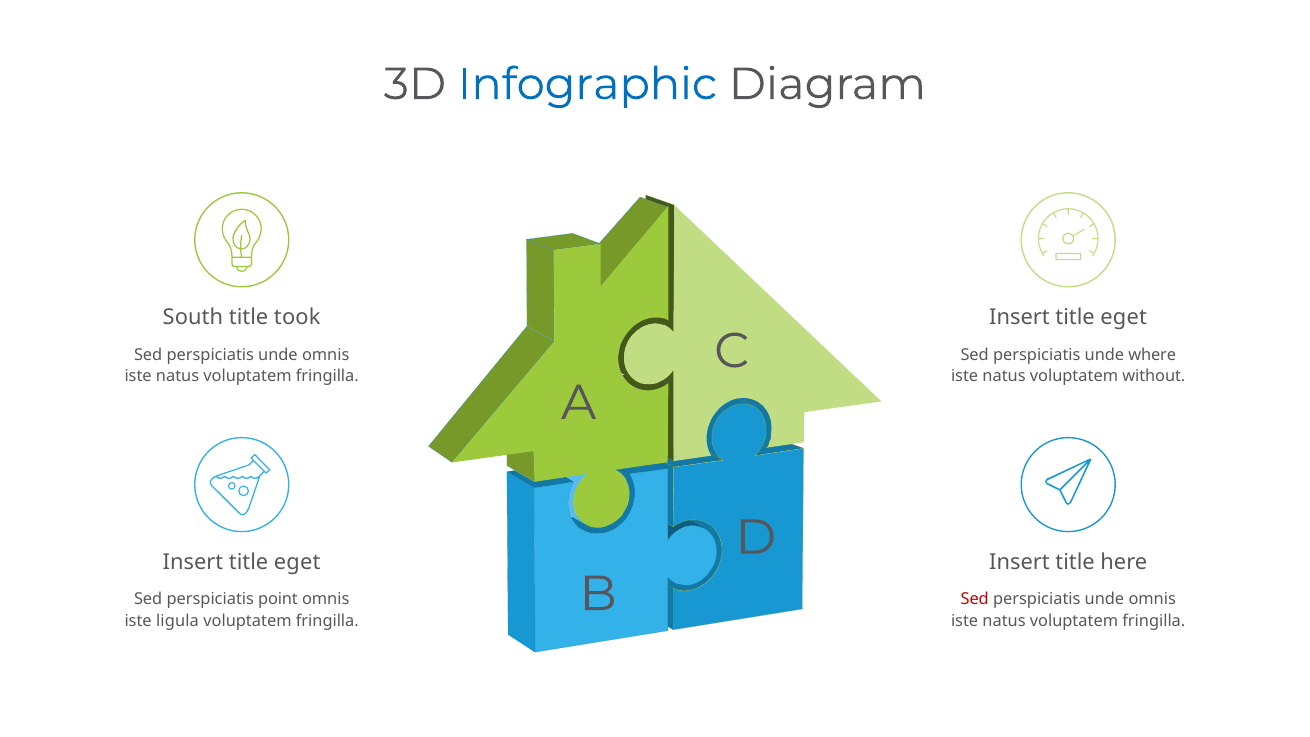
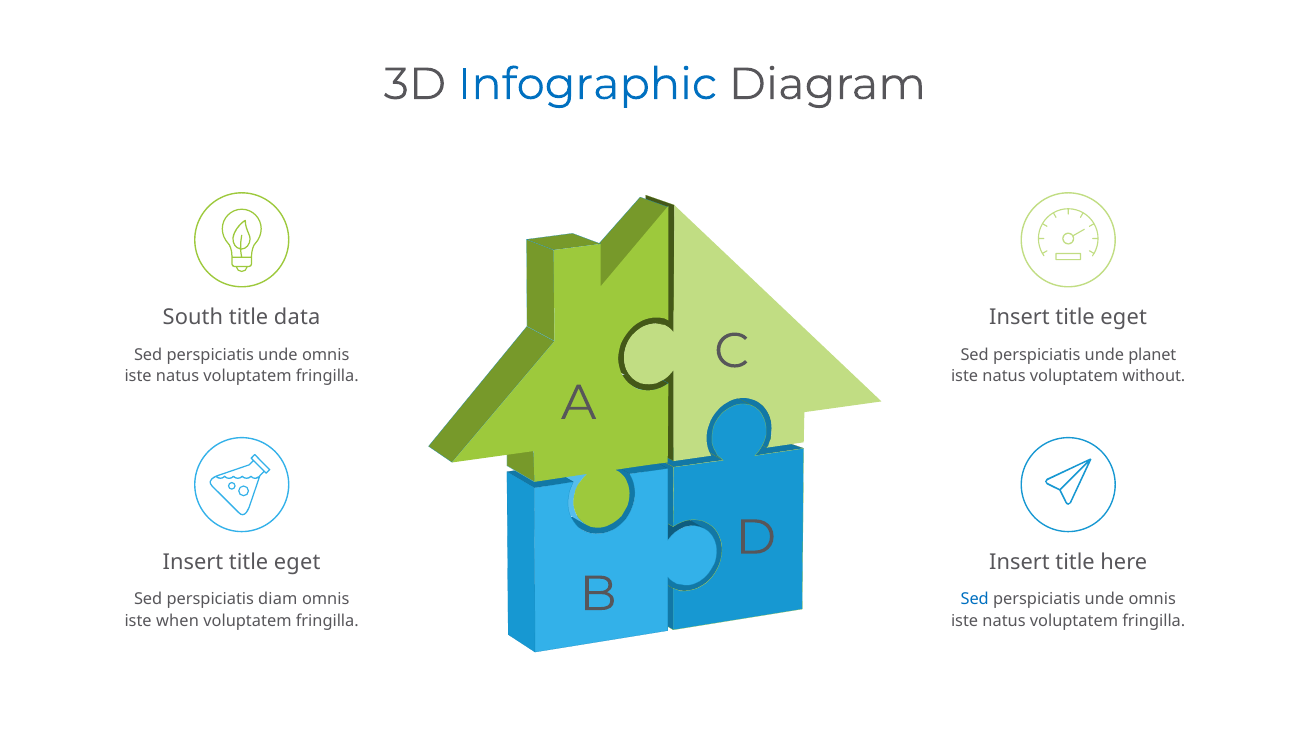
took: took -> data
where: where -> planet
point: point -> diam
Sed at (975, 599) colour: red -> blue
ligula: ligula -> when
